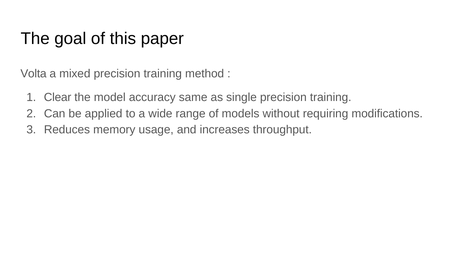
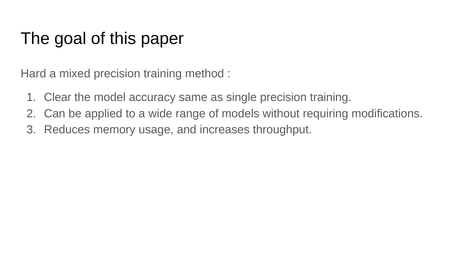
Volta: Volta -> Hard
